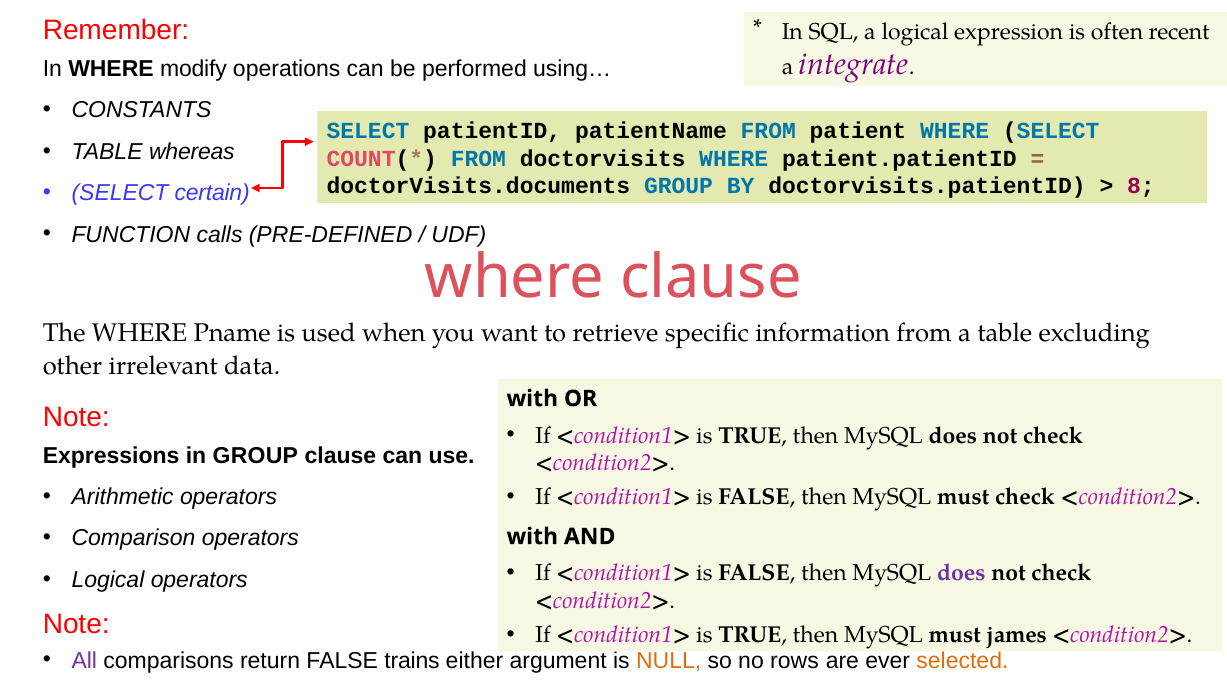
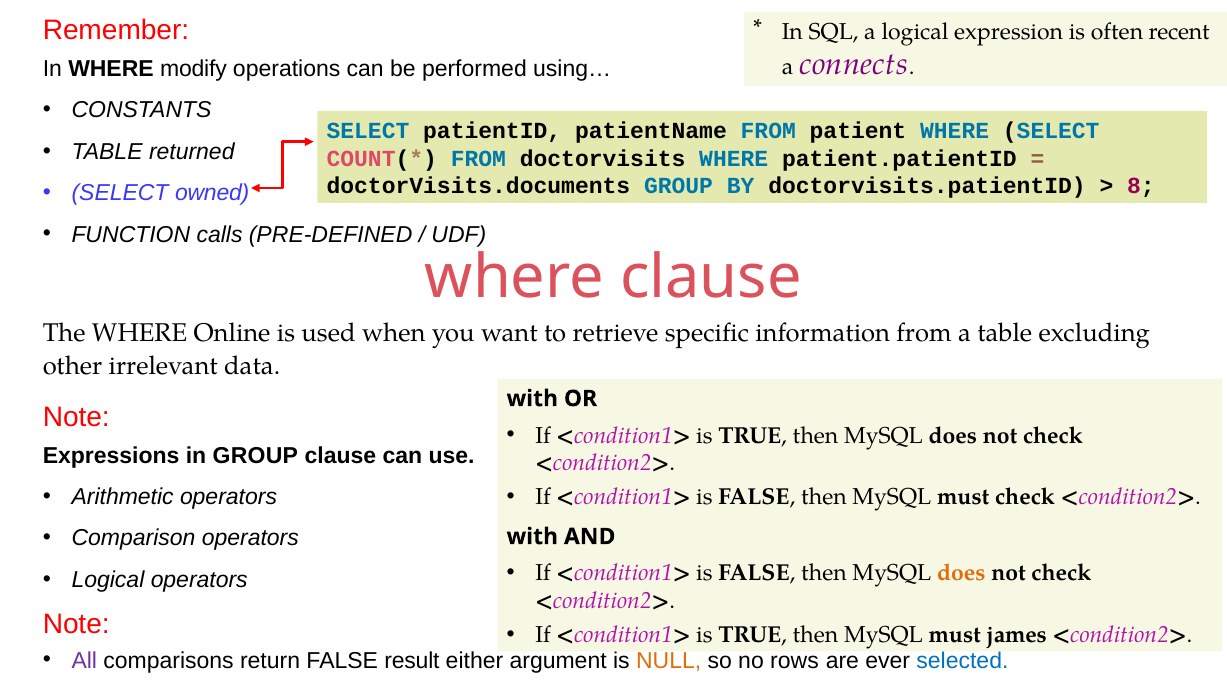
integrate: integrate -> connects
whereas: whereas -> returned
certain: certain -> owned
Pname: Pname -> Online
does at (961, 574) colour: purple -> orange
trains: trains -> result
selected colour: orange -> blue
